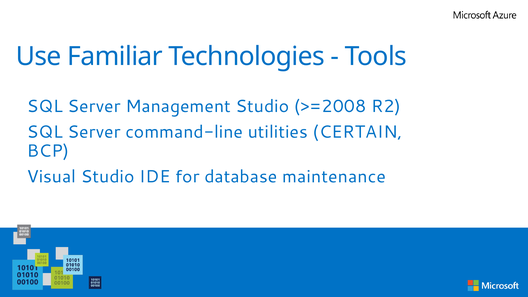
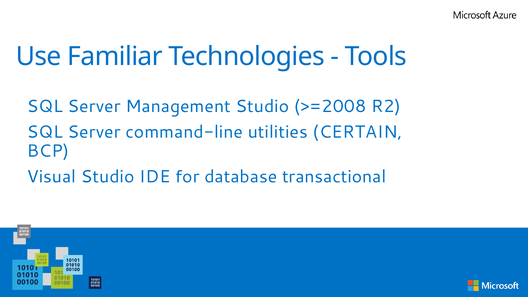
maintenance: maintenance -> transactional
